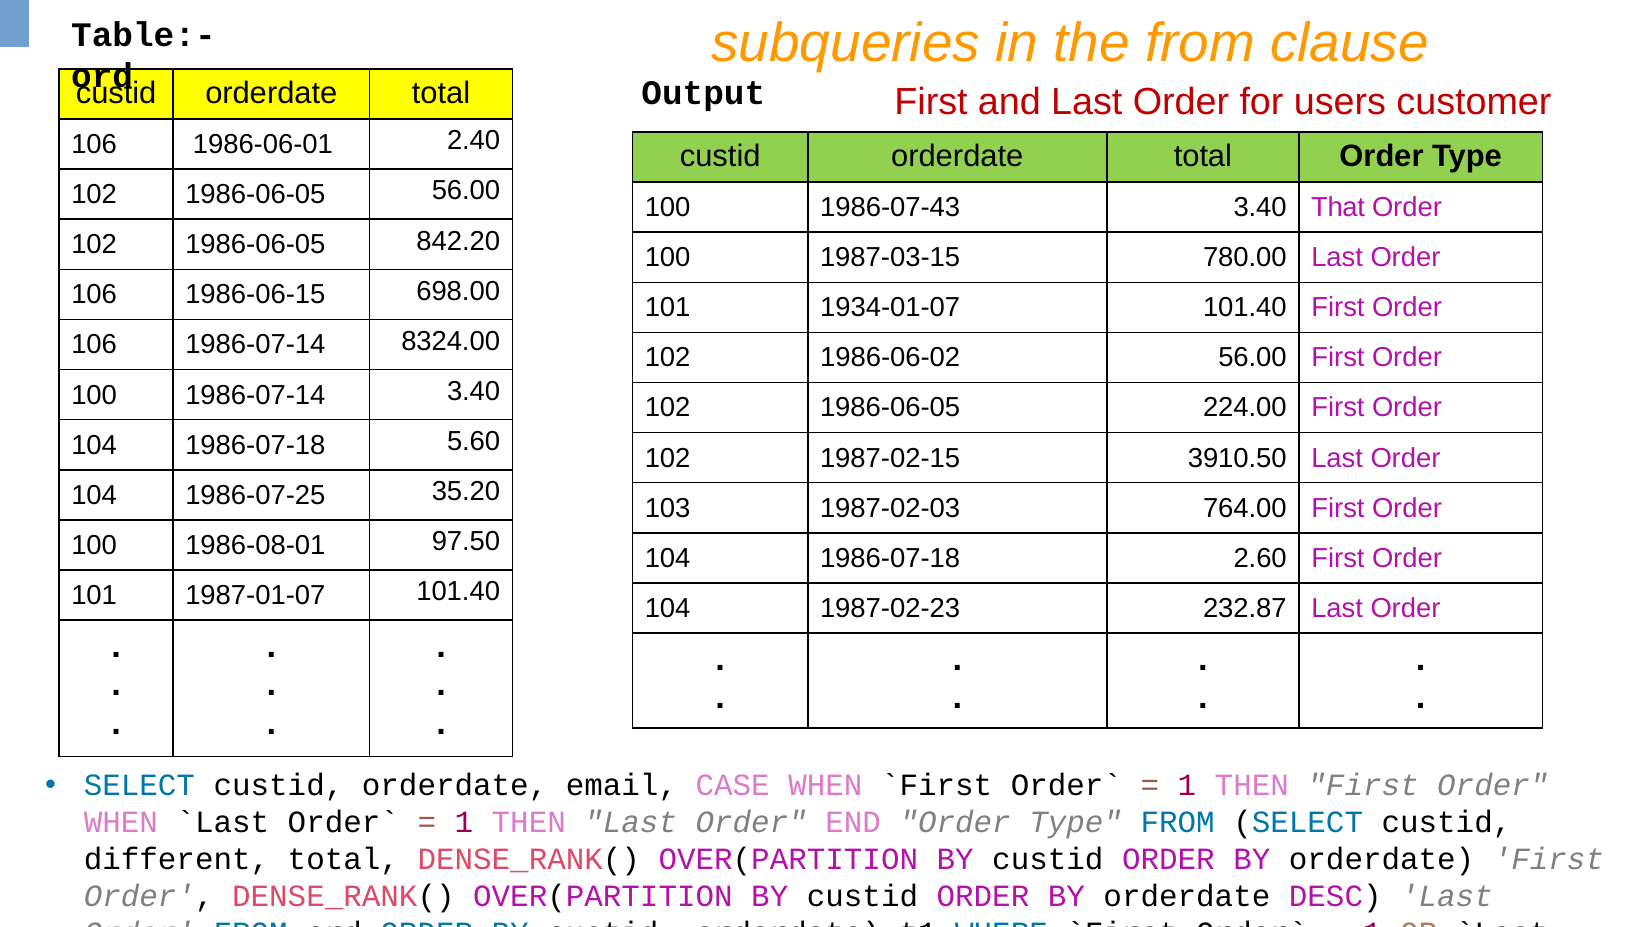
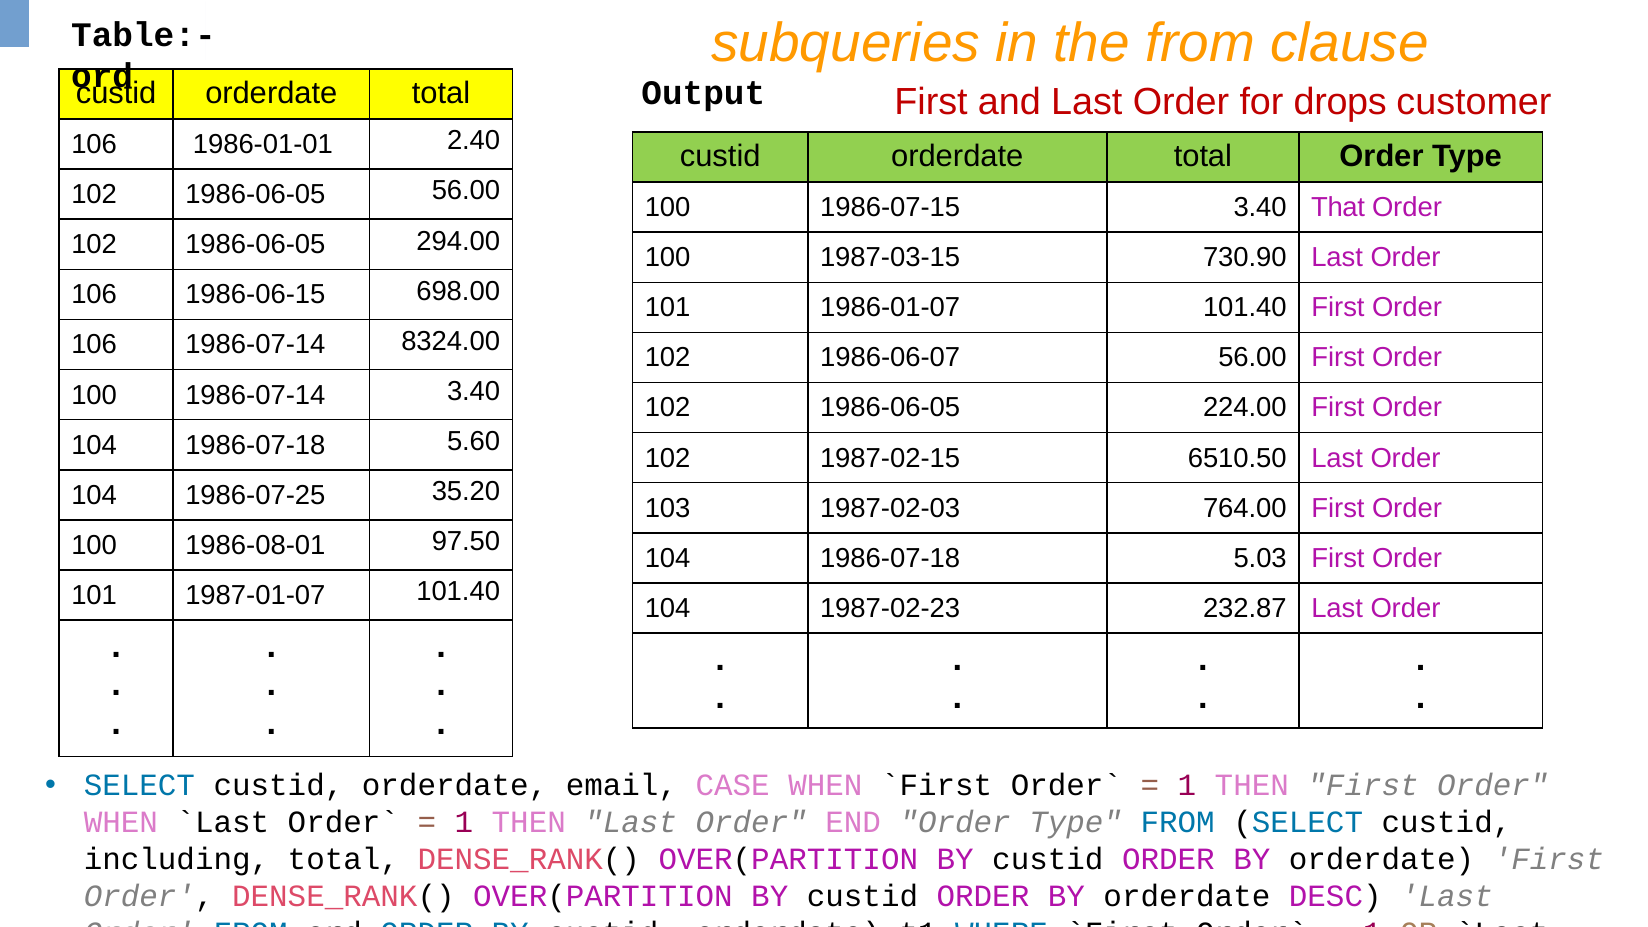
users: users -> drops
1986-06-01: 1986-06-01 -> 1986-01-01
1986-07-43: 1986-07-43 -> 1986-07-15
842.20: 842.20 -> 294.00
780.00: 780.00 -> 730.90
1934-01-07: 1934-01-07 -> 1986-01-07
1986-06-02: 1986-06-02 -> 1986-06-07
3910.50: 3910.50 -> 6510.50
2.60: 2.60 -> 5.03
different: different -> including
